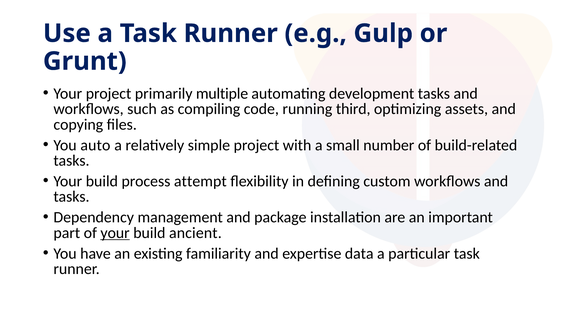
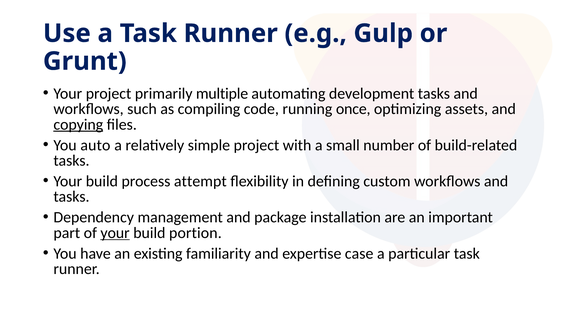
third: third -> once
copying underline: none -> present
ancient: ancient -> portion
data: data -> case
